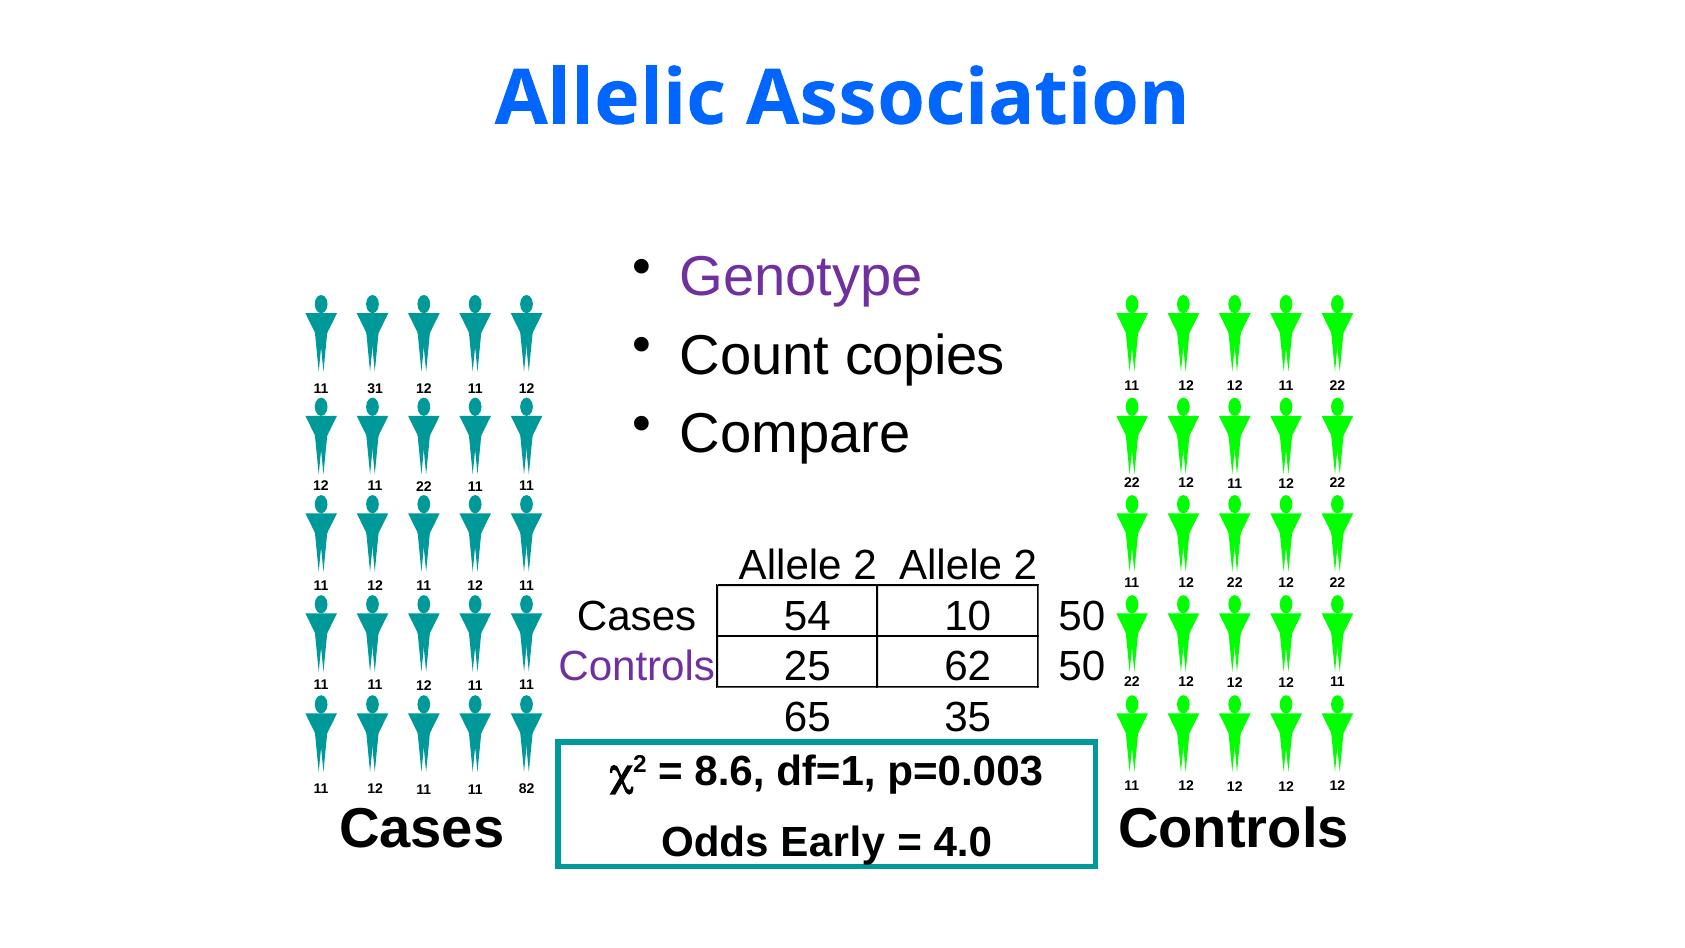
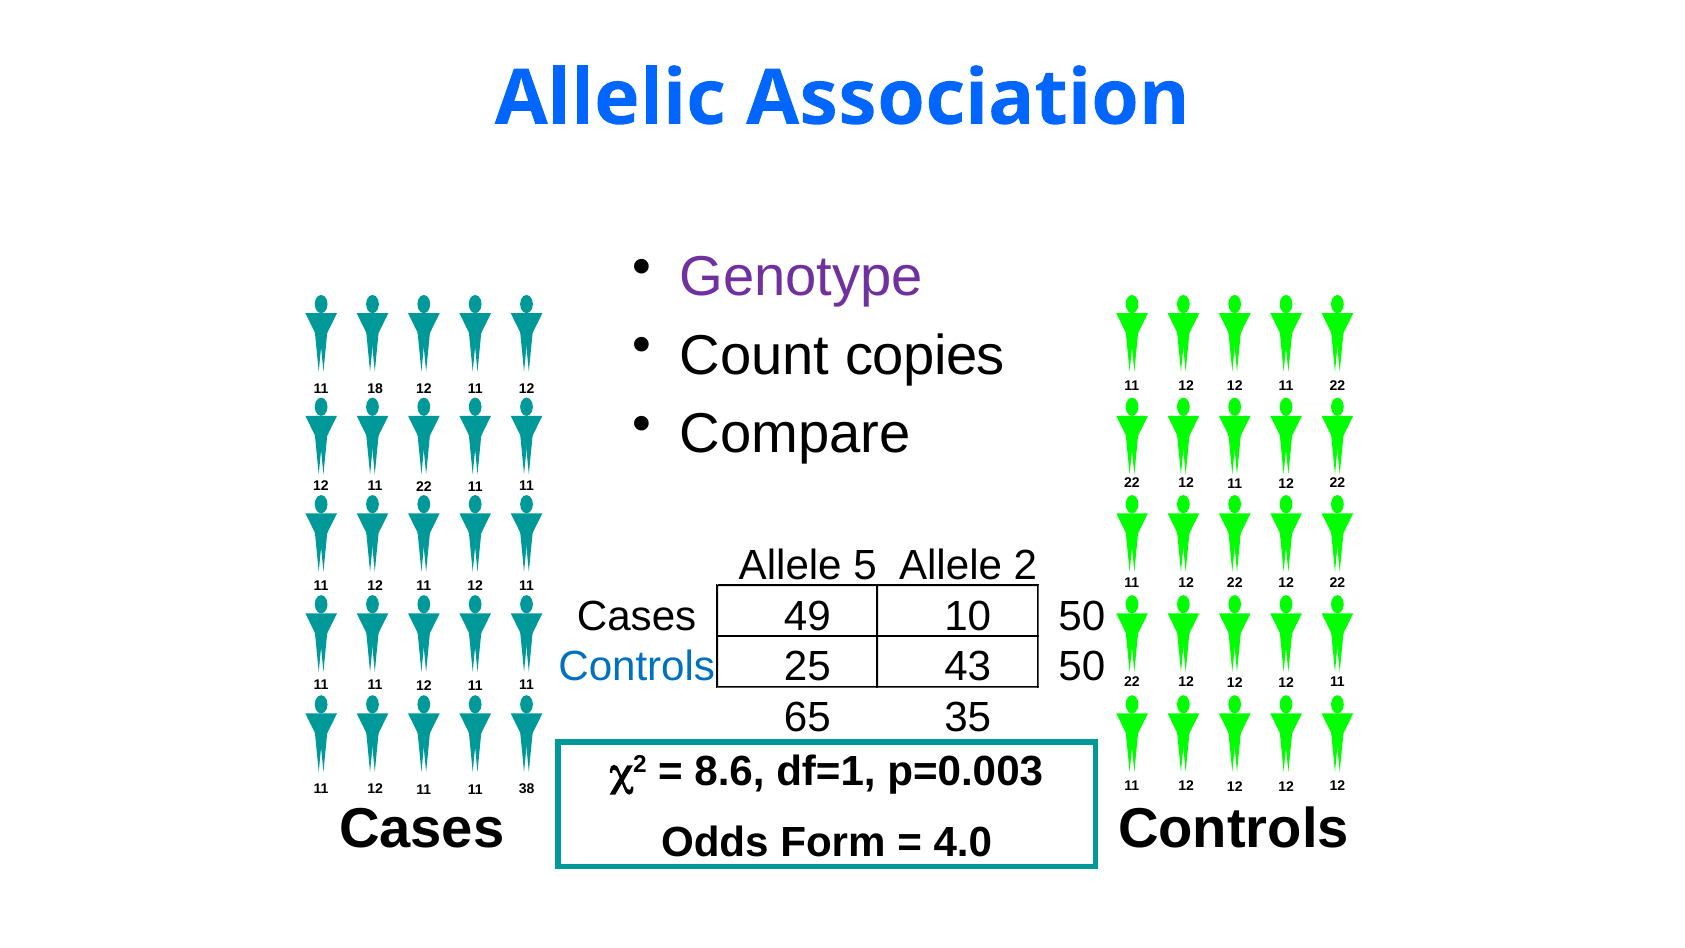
31: 31 -> 18
2 at (865, 565): 2 -> 5
54: 54 -> 49
Controls at (637, 667) colour: purple -> blue
62: 62 -> 43
82: 82 -> 38
Early: Early -> Form
